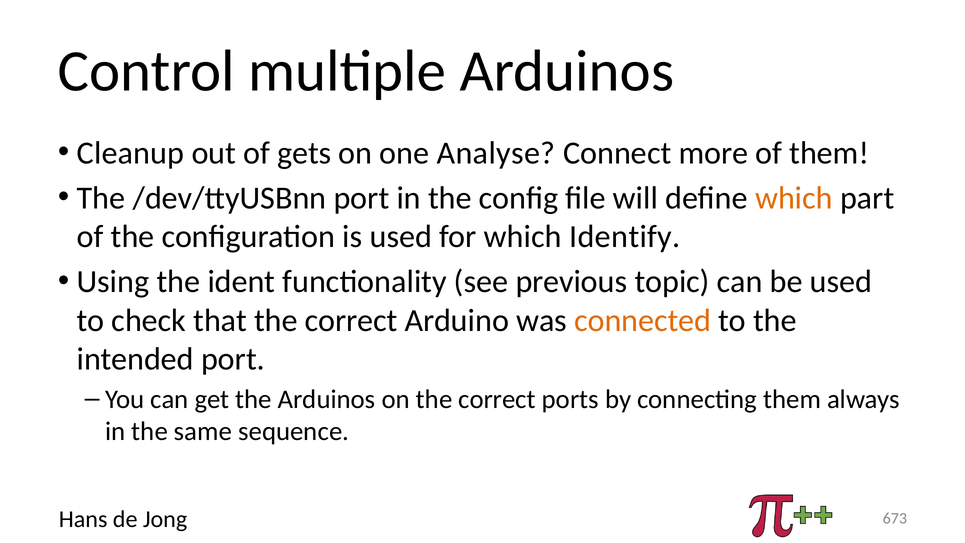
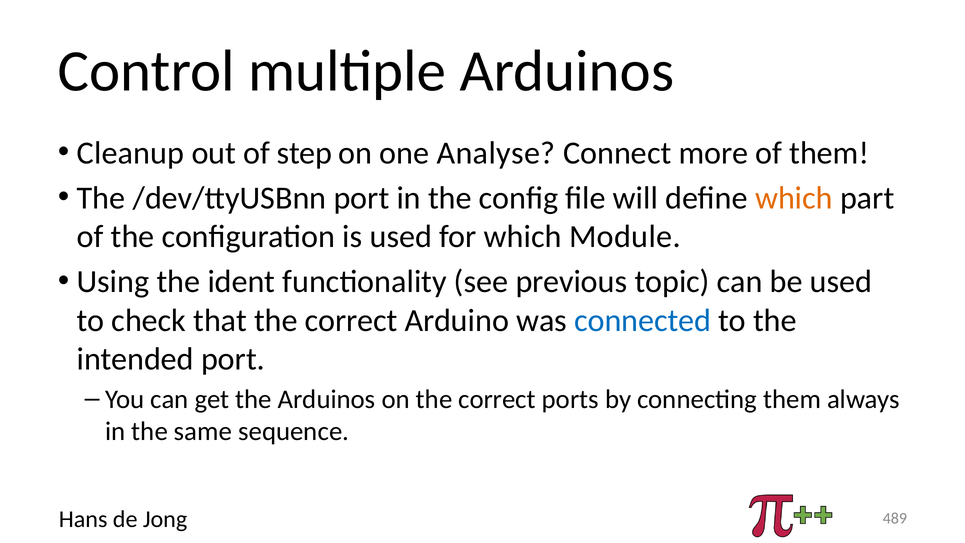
gets: gets -> step
Identify: Identify -> Module
connected colour: orange -> blue
673: 673 -> 489
